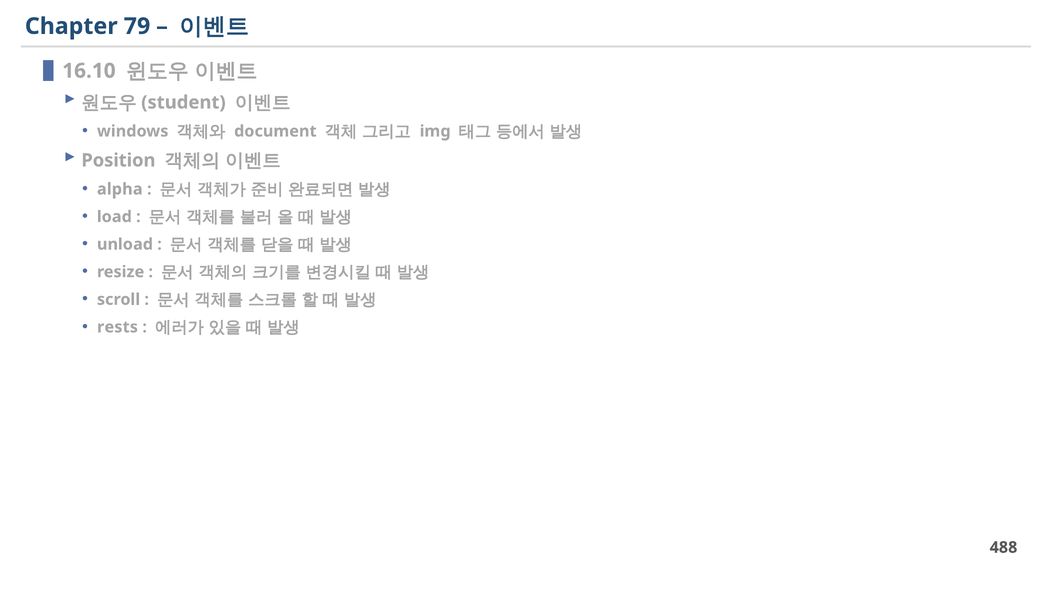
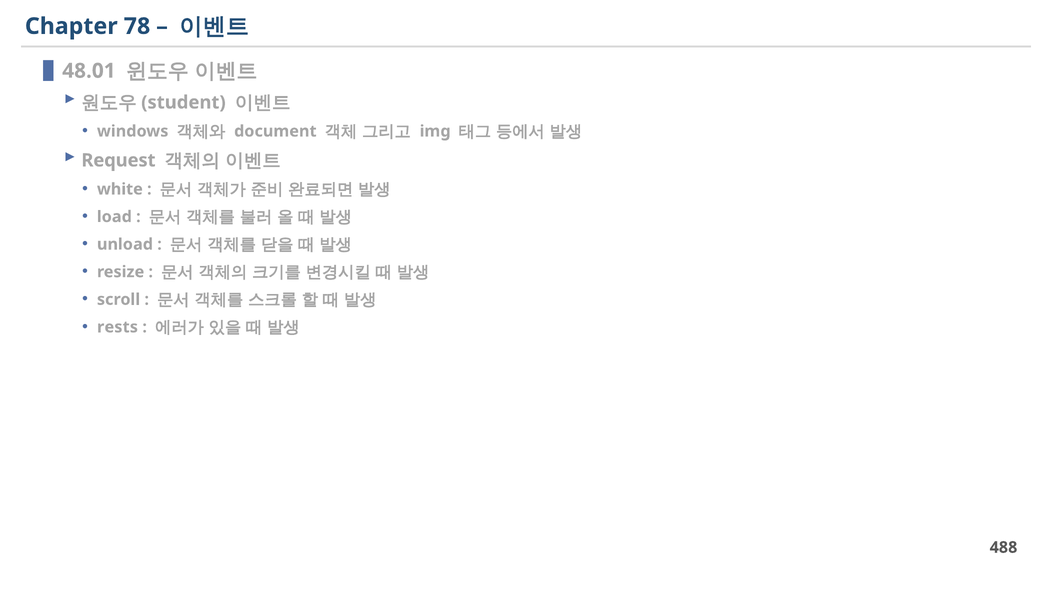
79: 79 -> 78
16.10: 16.10 -> 48.01
Position: Position -> Request
alpha: alpha -> white
